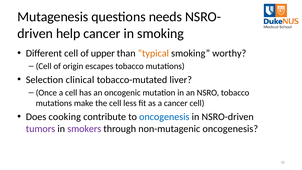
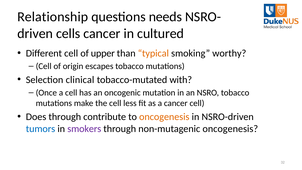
Mutagenesis: Mutagenesis -> Relationship
help: help -> cells
in smoking: smoking -> cultured
liver: liver -> with
Does cooking: cooking -> through
oncogenesis at (164, 117) colour: blue -> orange
tumors colour: purple -> blue
